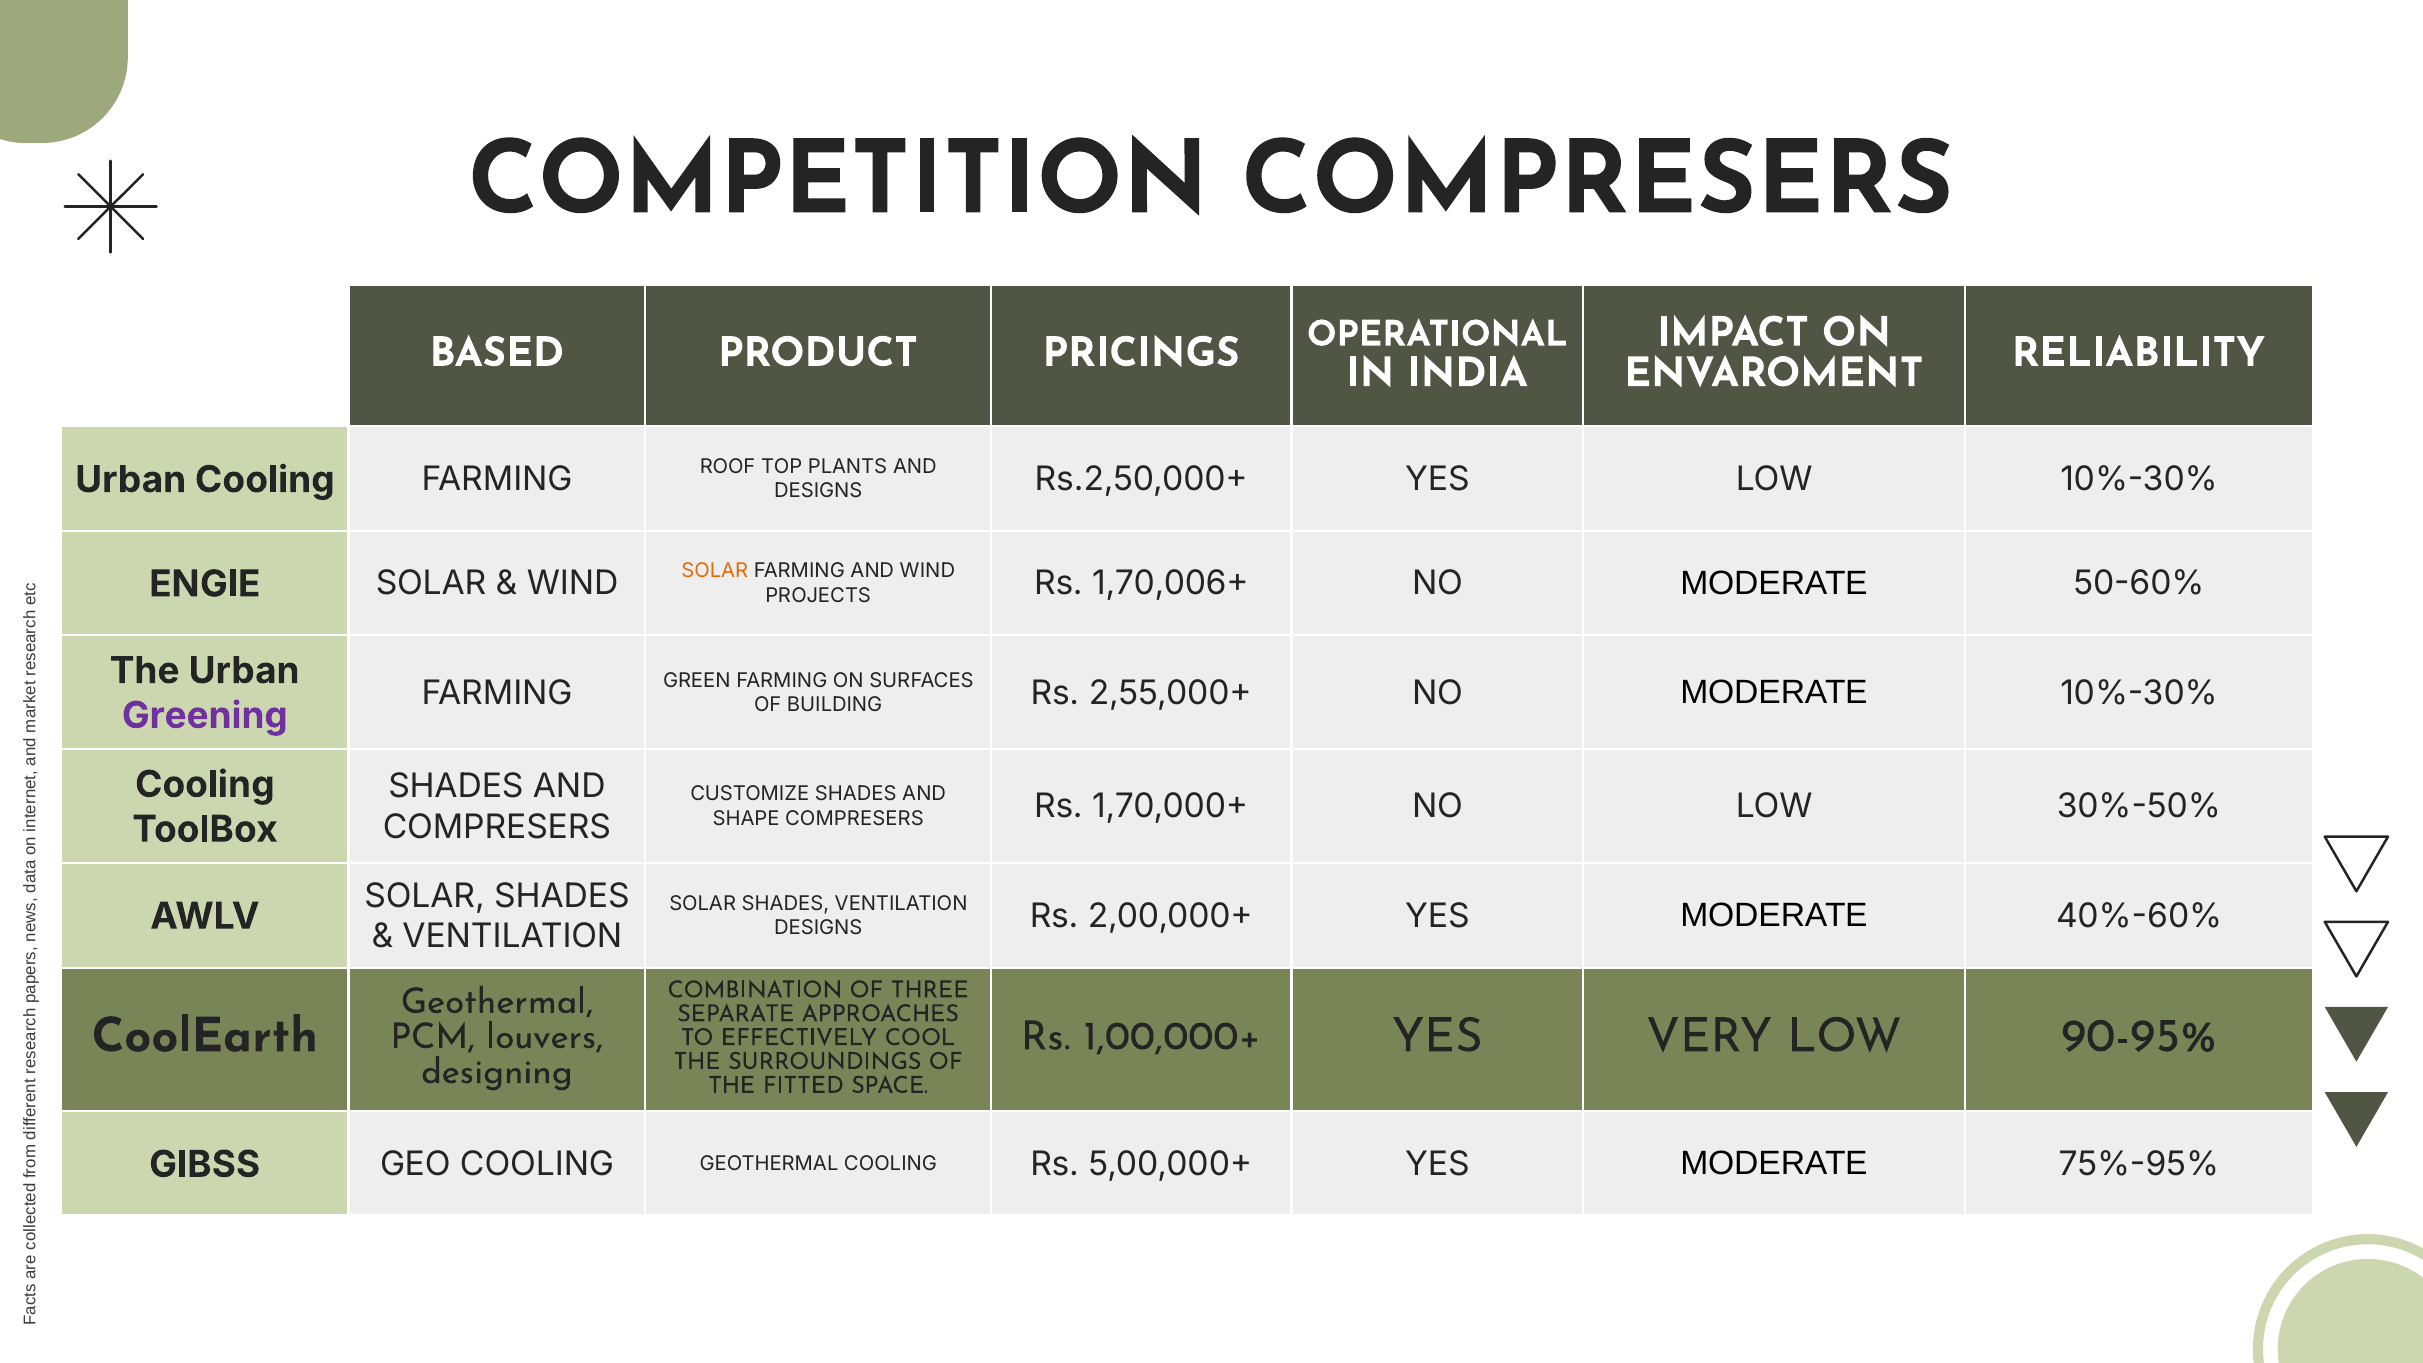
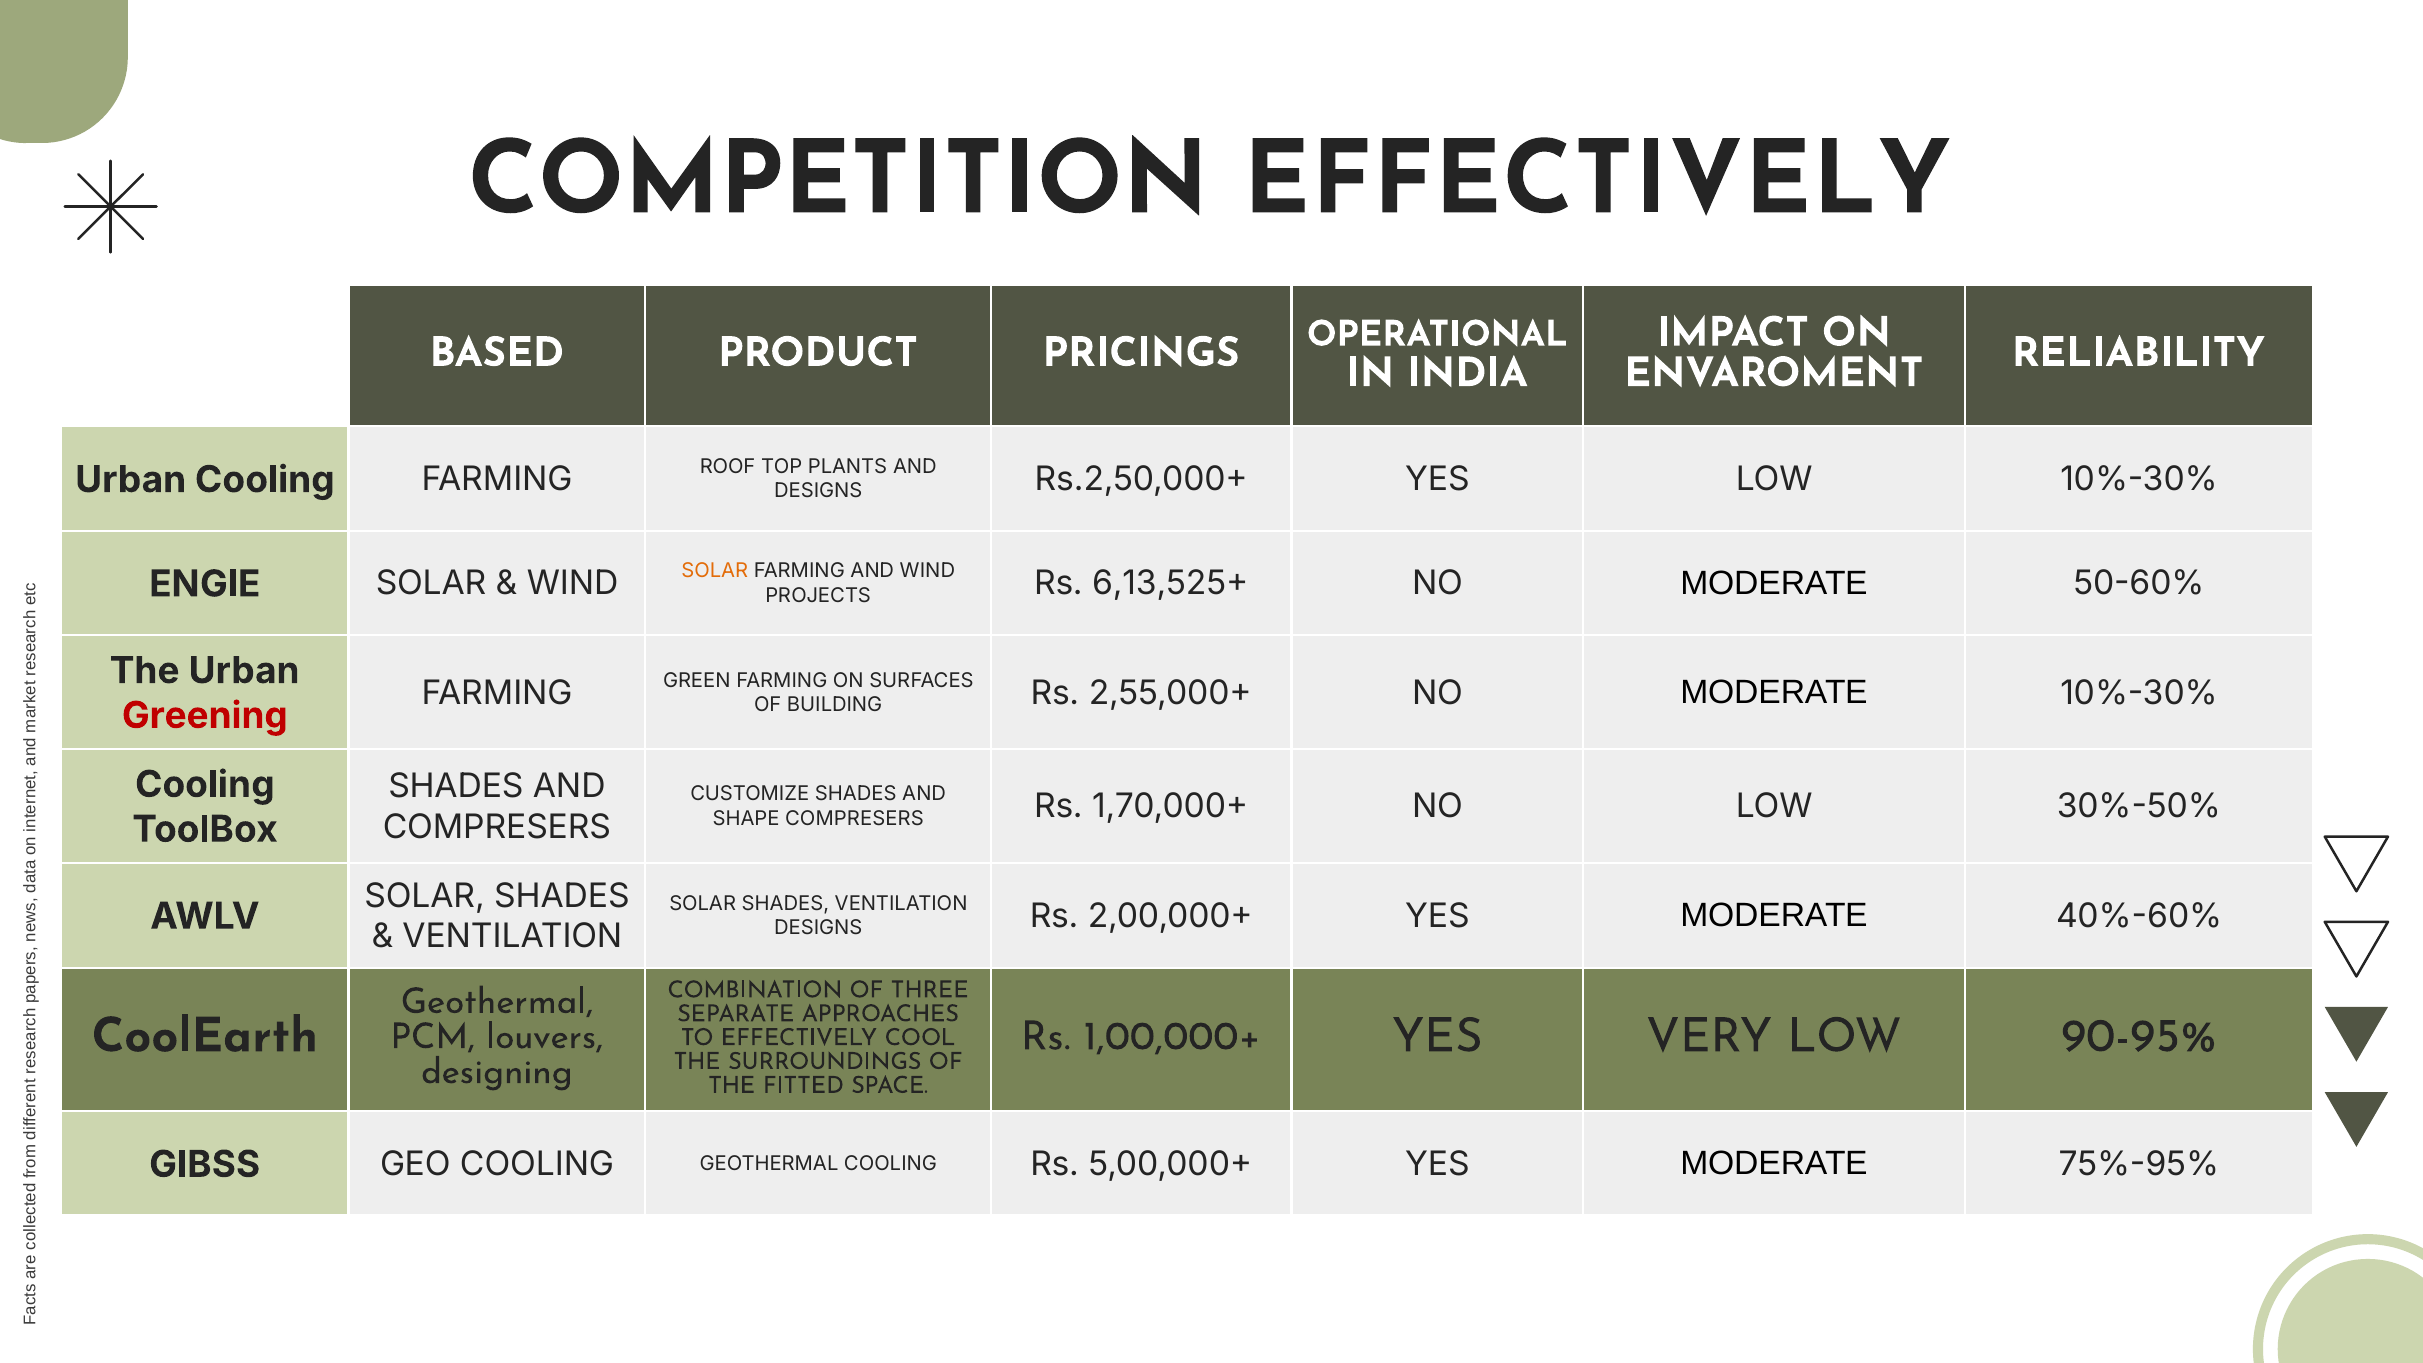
COMPETITION COMPRESERS: COMPRESERS -> EFFECTIVELY
1,70,006+: 1,70,006+ -> 6,13,525+
Greening colour: purple -> red
